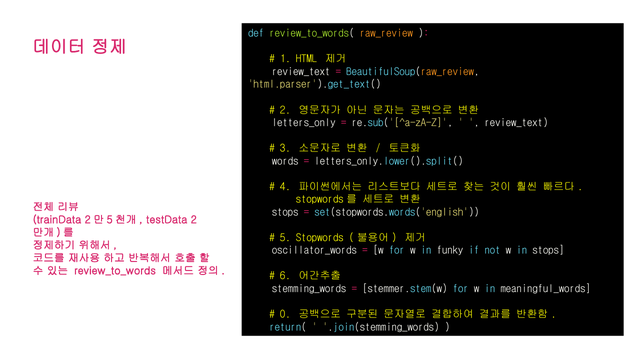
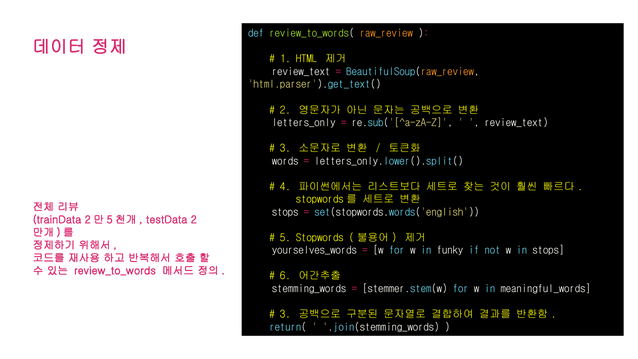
oscillator_words: oscillator_words -> yourselves_words
0 at (285, 314): 0 -> 3
